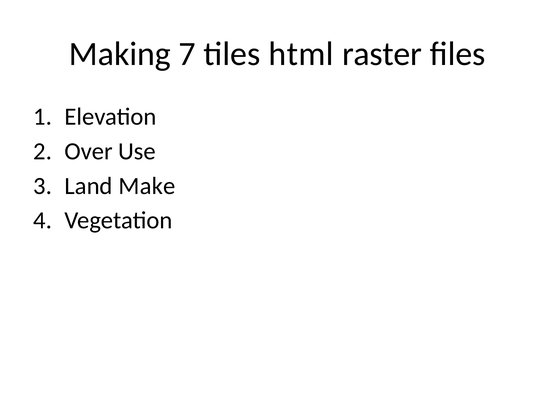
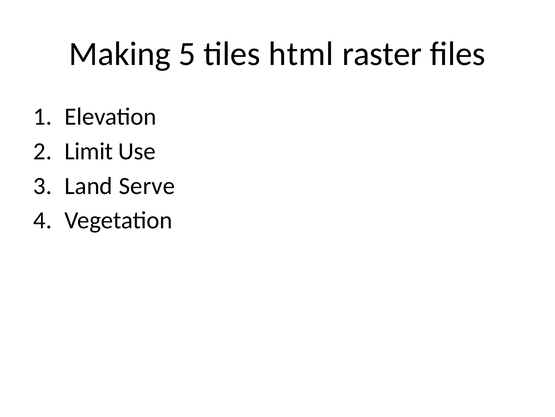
7: 7 -> 5
Over: Over -> Limit
Make: Make -> Serve
